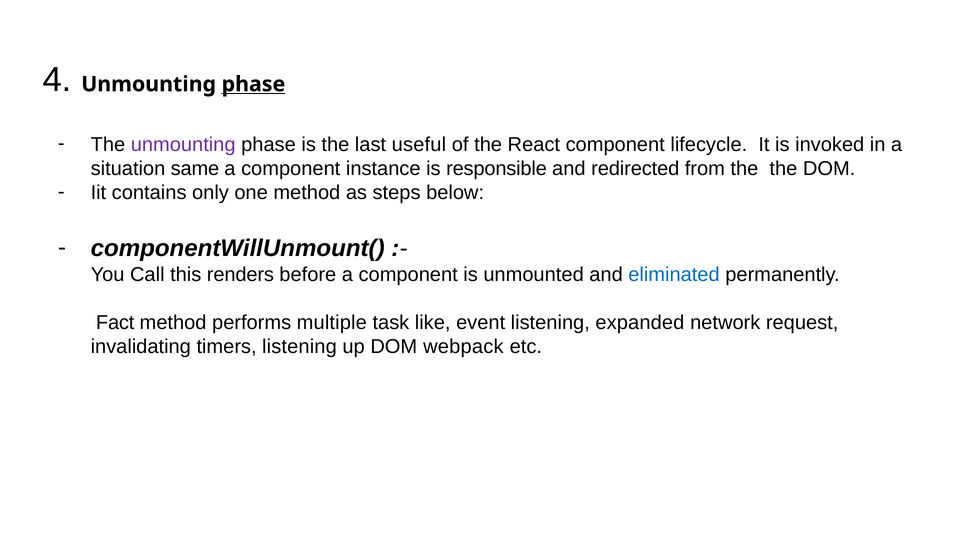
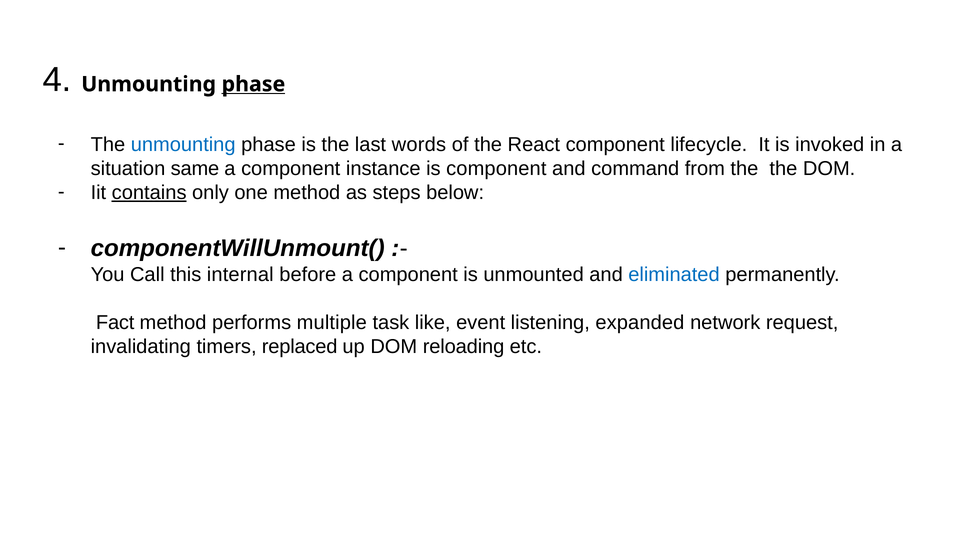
unmounting at (183, 145) colour: purple -> blue
useful: useful -> words
is responsible: responsible -> component
redirected: redirected -> command
contains underline: none -> present
renders: renders -> internal
timers listening: listening -> replaced
webpack: webpack -> reloading
